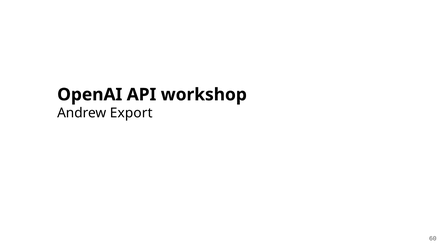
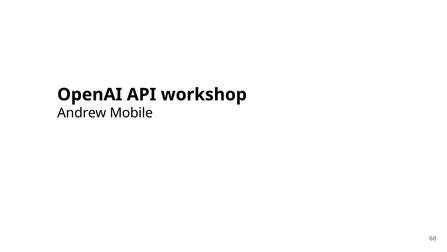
Export: Export -> Mobile
